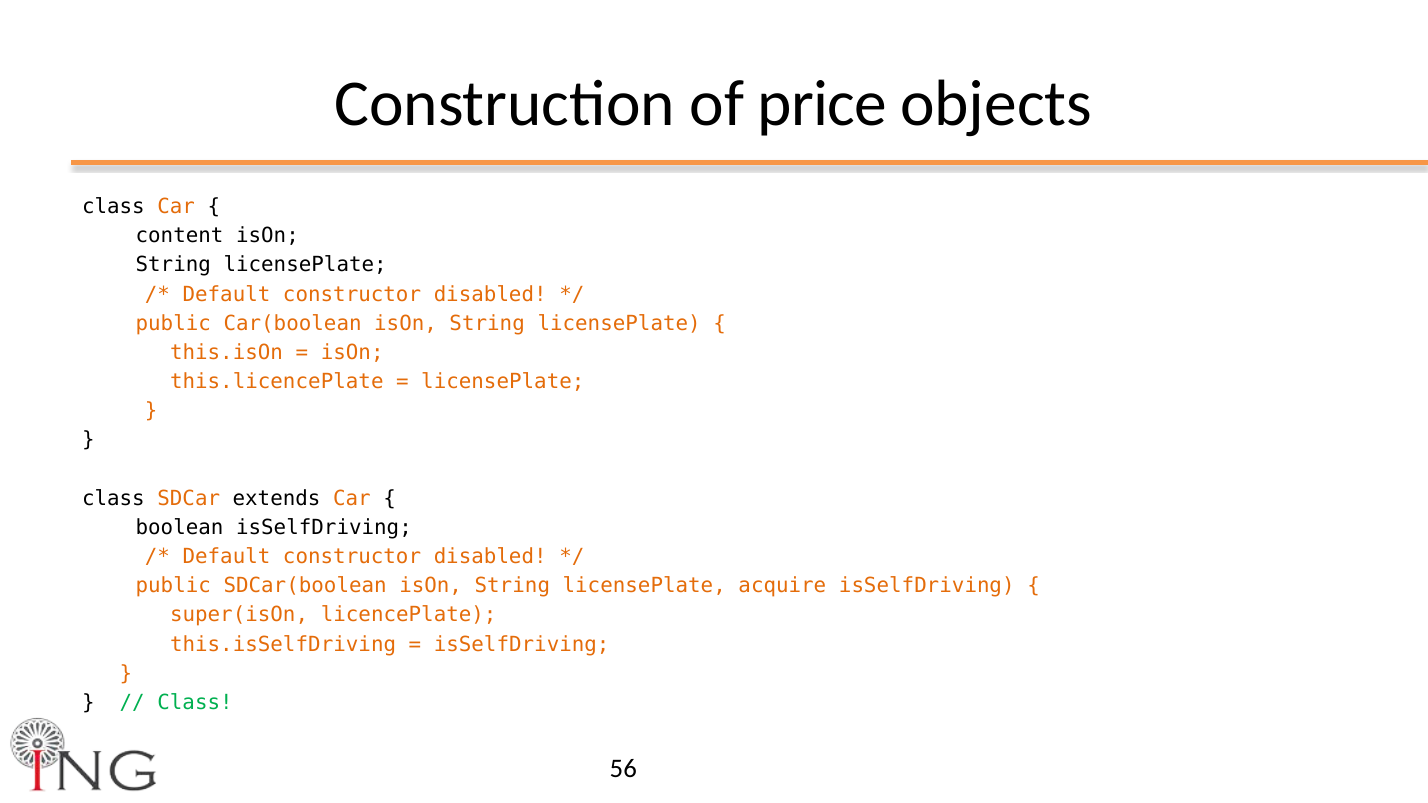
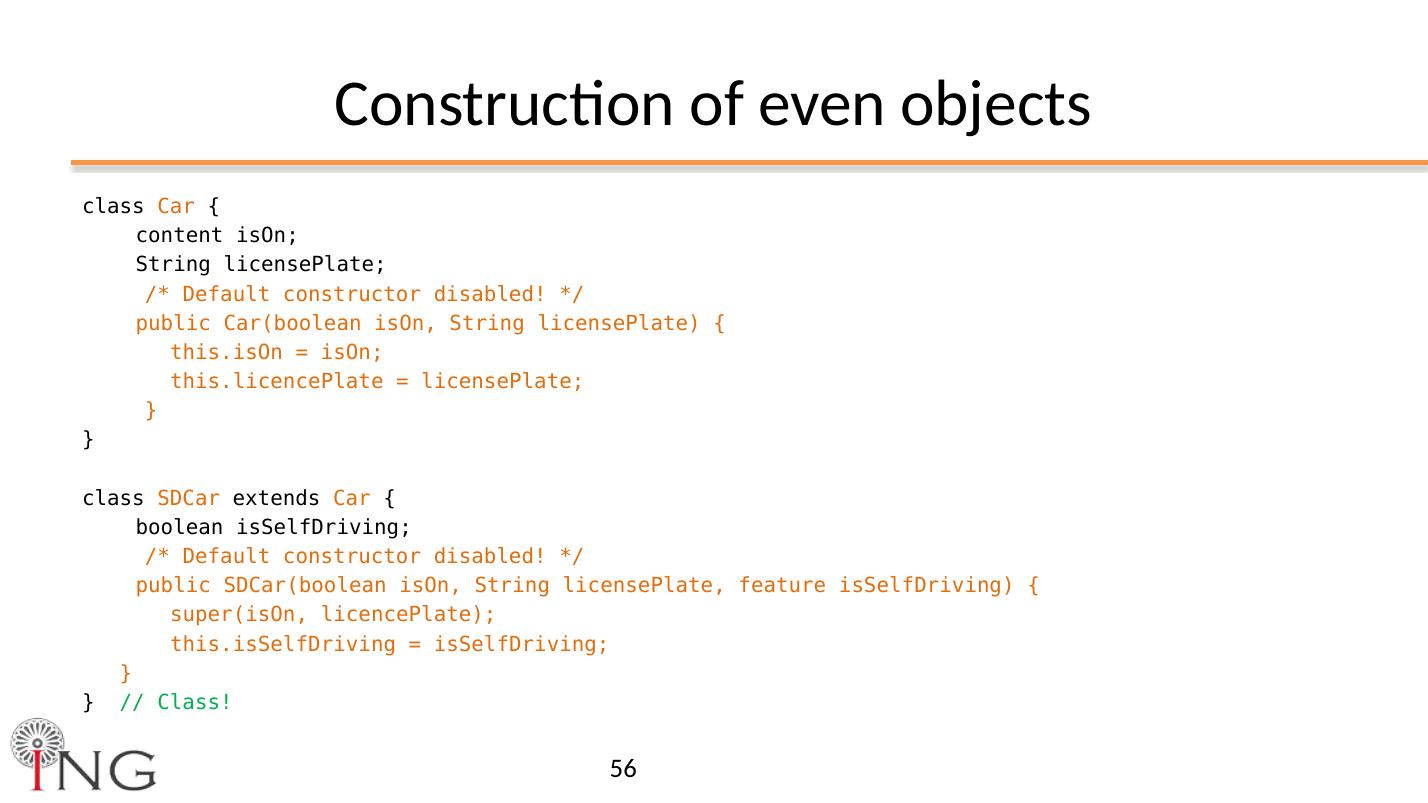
price: price -> even
acquire: acquire -> feature
